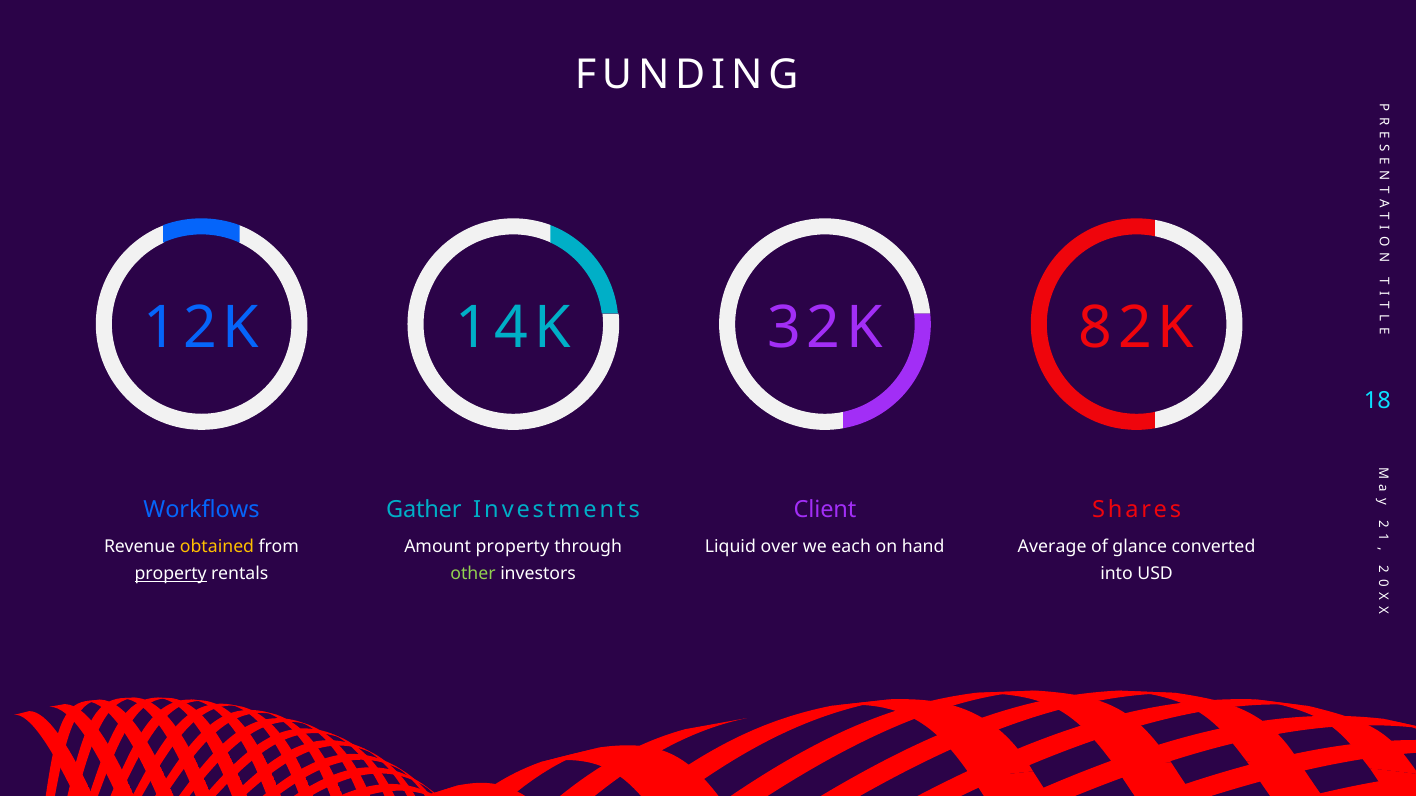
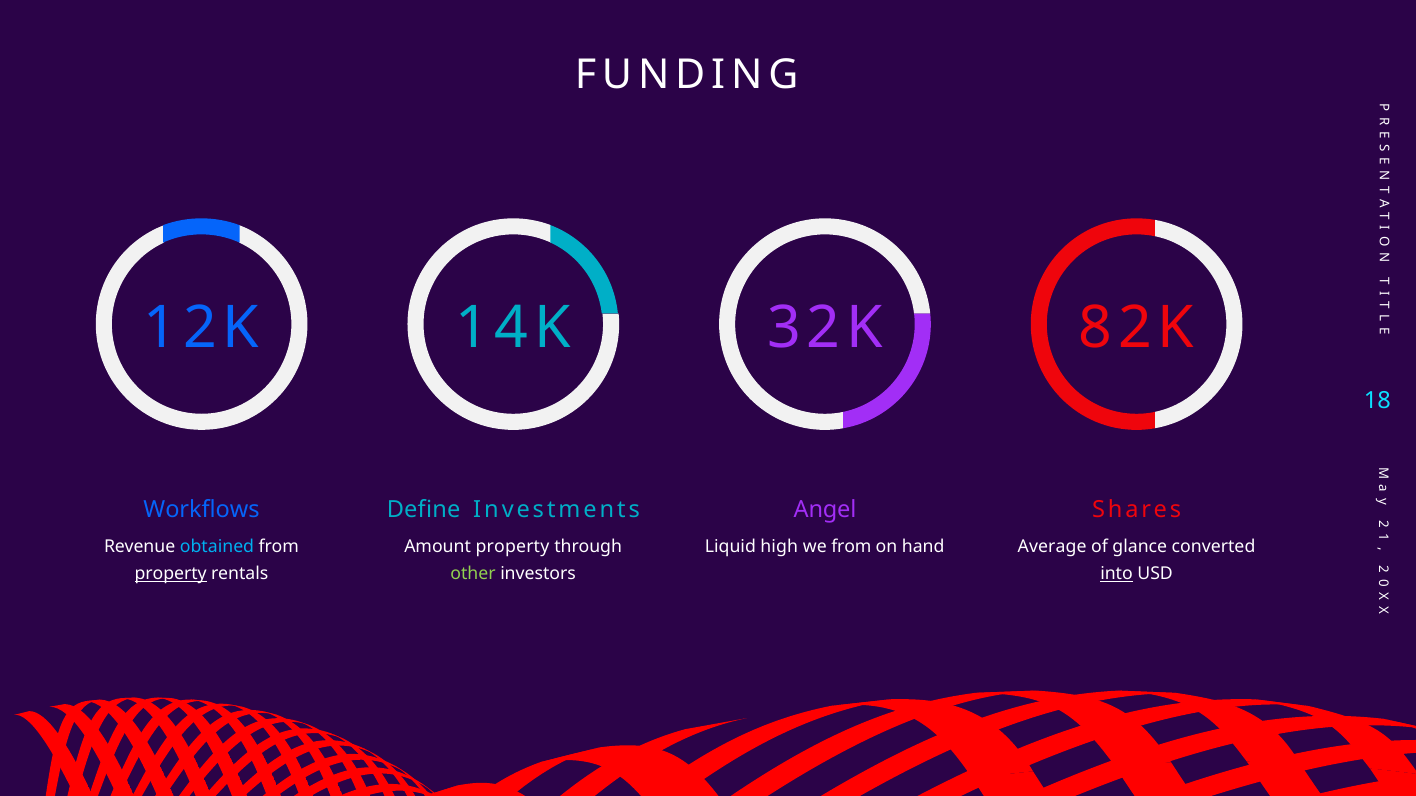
Gather: Gather -> Define
Client: Client -> Angel
obtained colour: yellow -> light blue
over: over -> high
we each: each -> from
into underline: none -> present
